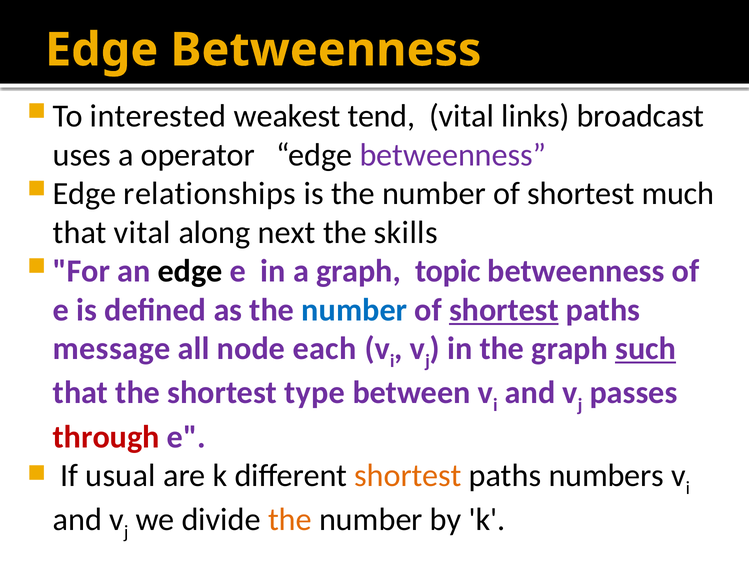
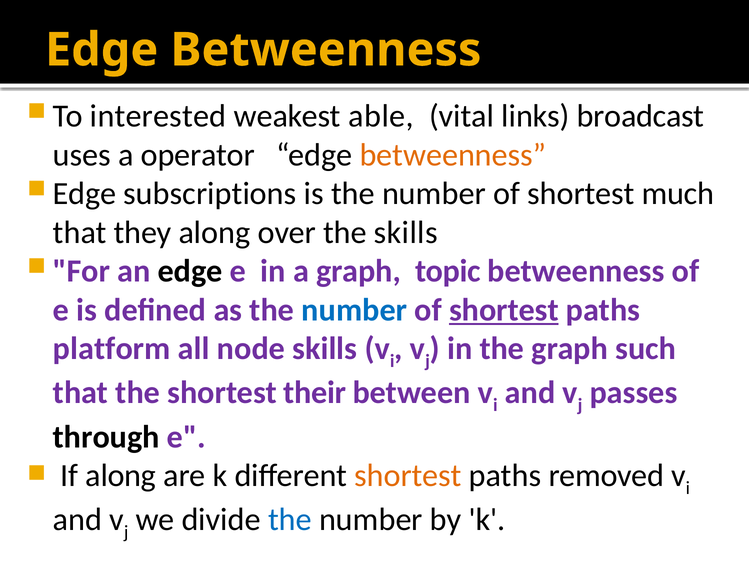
tend: tend -> able
betweenness at (453, 155) colour: purple -> orange
relationships: relationships -> subscriptions
that vital: vital -> they
next: next -> over
message: message -> platform
node each: each -> skills
such underline: present -> none
type: type -> their
through colour: red -> black
If usual: usual -> along
numbers: numbers -> removed
the at (290, 519) colour: orange -> blue
